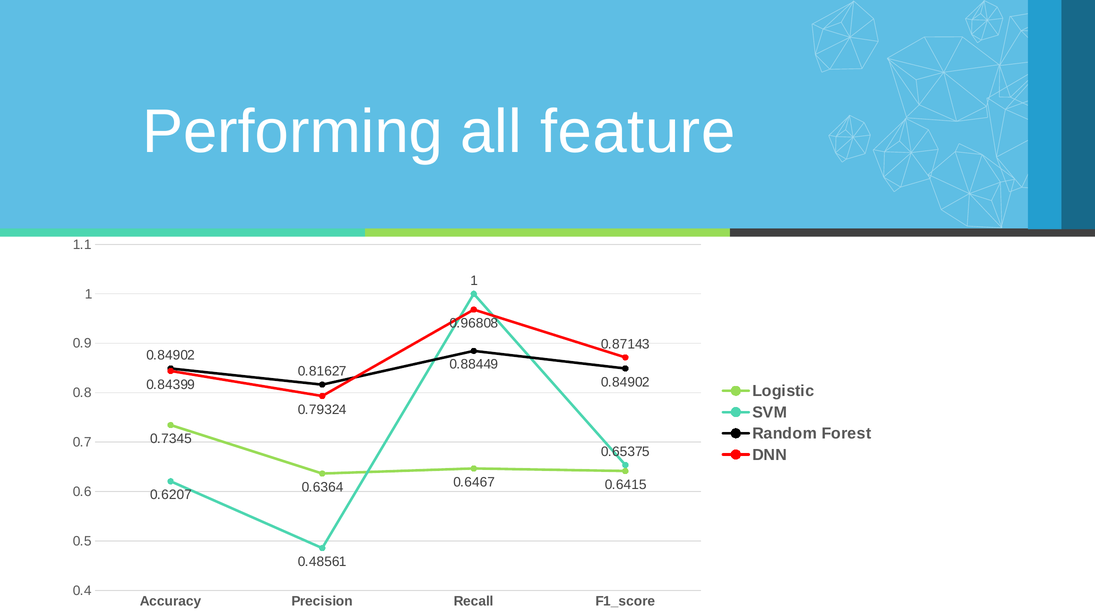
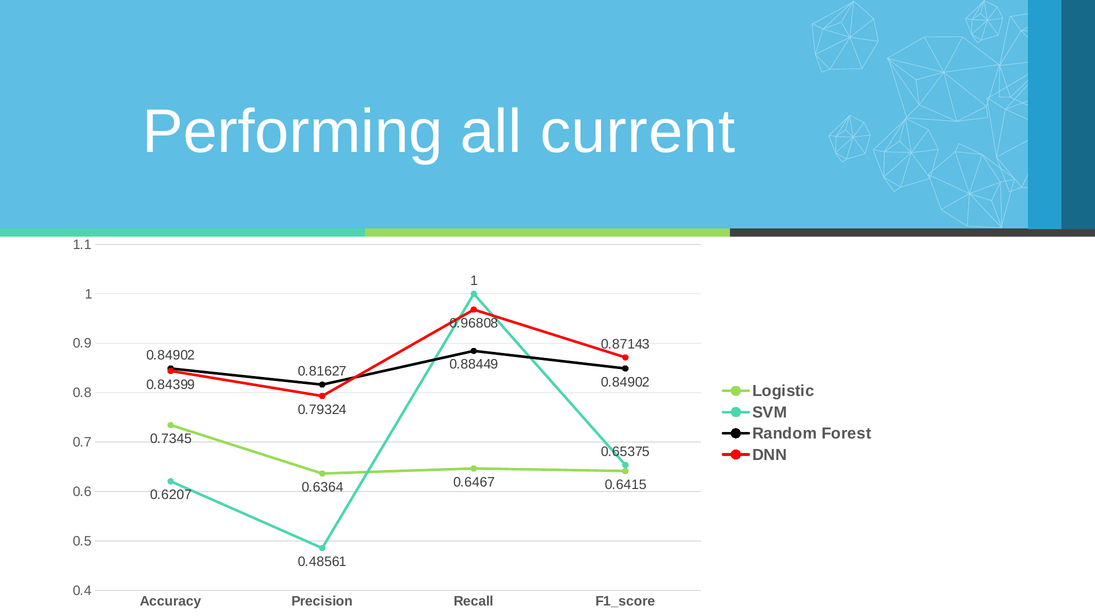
feature: feature -> current
